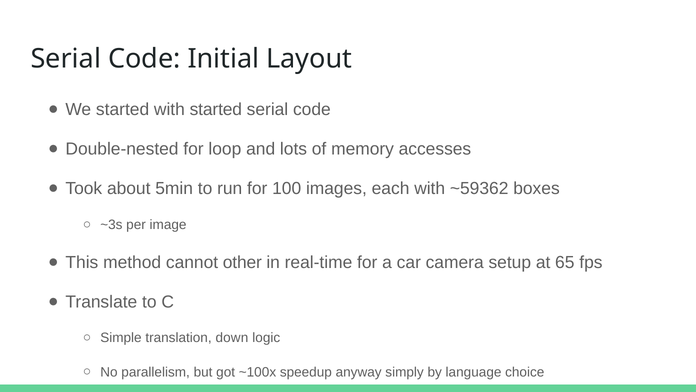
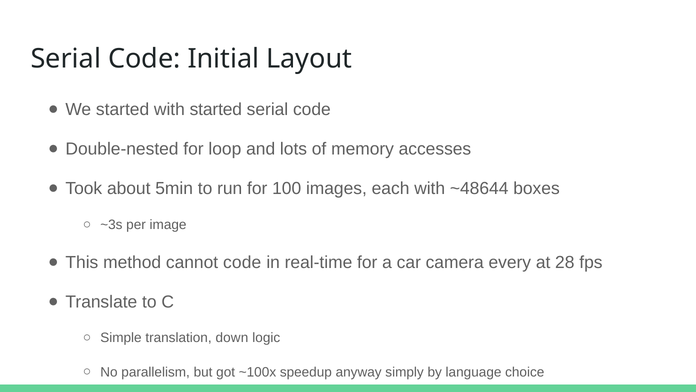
~59362: ~59362 -> ~48644
cannot other: other -> code
setup: setup -> every
65: 65 -> 28
